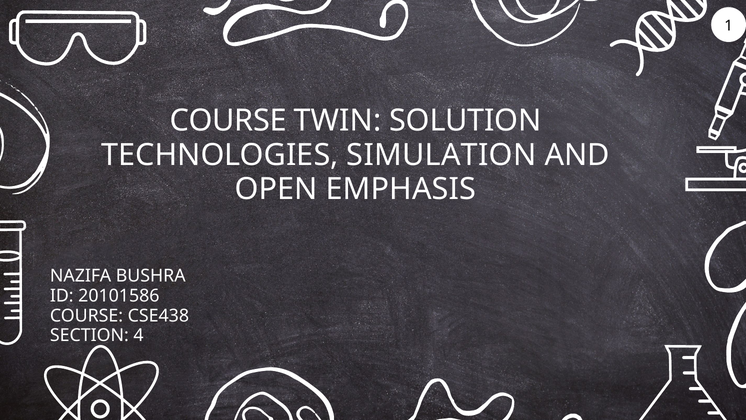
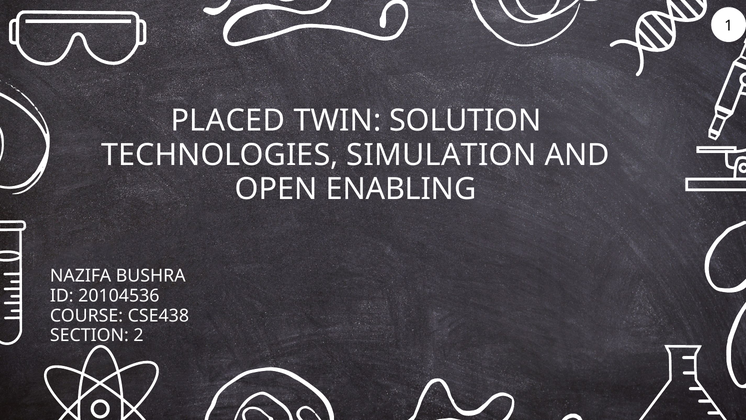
COURSE at (228, 121): COURSE -> PLACED
EMPHASIS: EMPHASIS -> ENABLING
20101586: 20101586 -> 20104536
4: 4 -> 2
